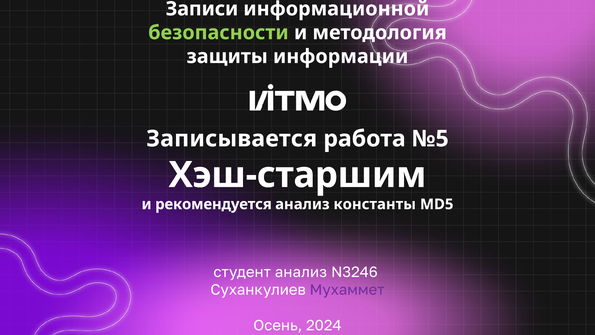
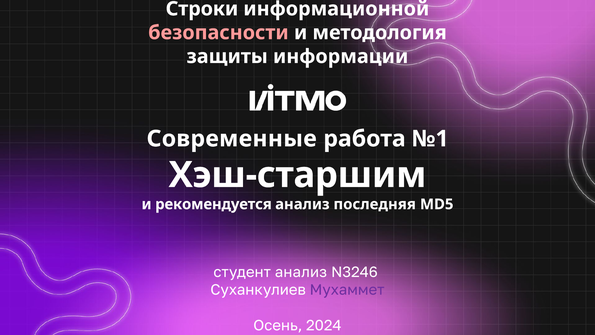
Записи: Записи -> Строки
безопасности colour: light green -> pink
Записывается: Записывается -> Современные
№5: №5 -> №1
константы: константы -> последняя
